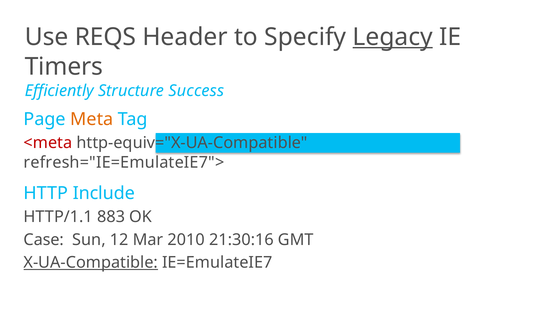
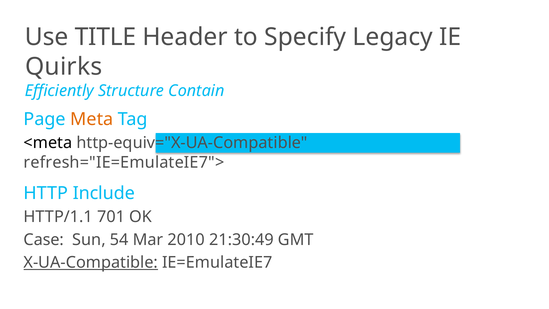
REQS: REQS -> TITLE
Legacy underline: present -> none
Timers: Timers -> Quirks
Success: Success -> Contain
<meta colour: red -> black
883: 883 -> 701
12: 12 -> 54
21:30:16: 21:30:16 -> 21:30:49
